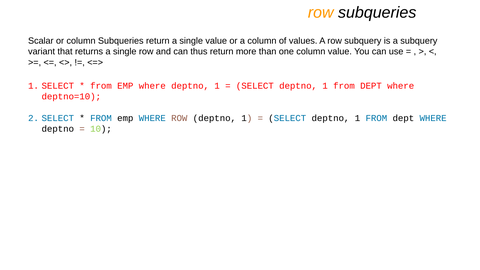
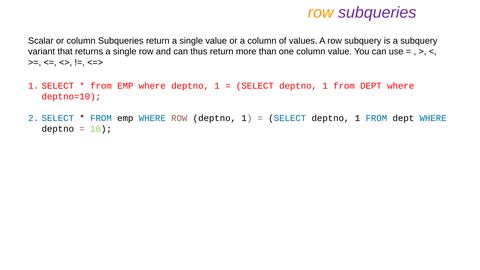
subqueries at (377, 12) colour: black -> purple
